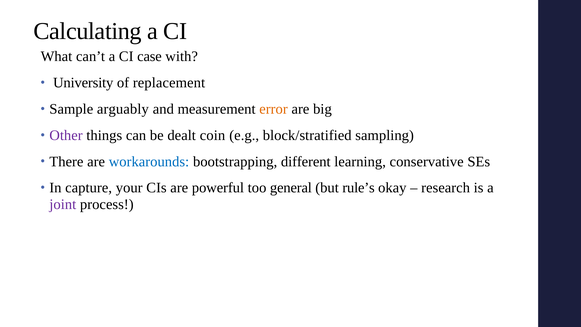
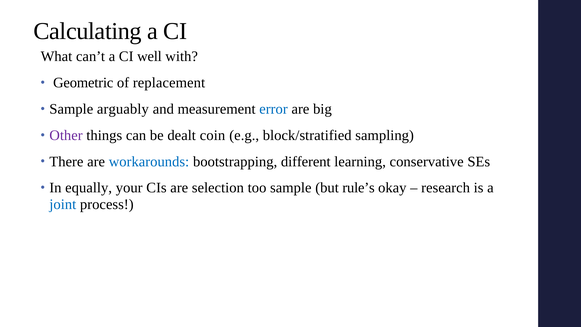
case: case -> well
University: University -> Geometric
error colour: orange -> blue
capture: capture -> equally
powerful: powerful -> selection
too general: general -> sample
joint colour: purple -> blue
